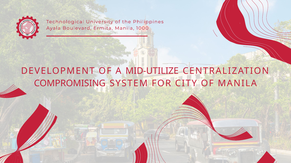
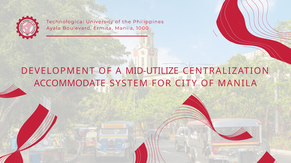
COMPROMISING: COMPROMISING -> ACCOMMODATE
